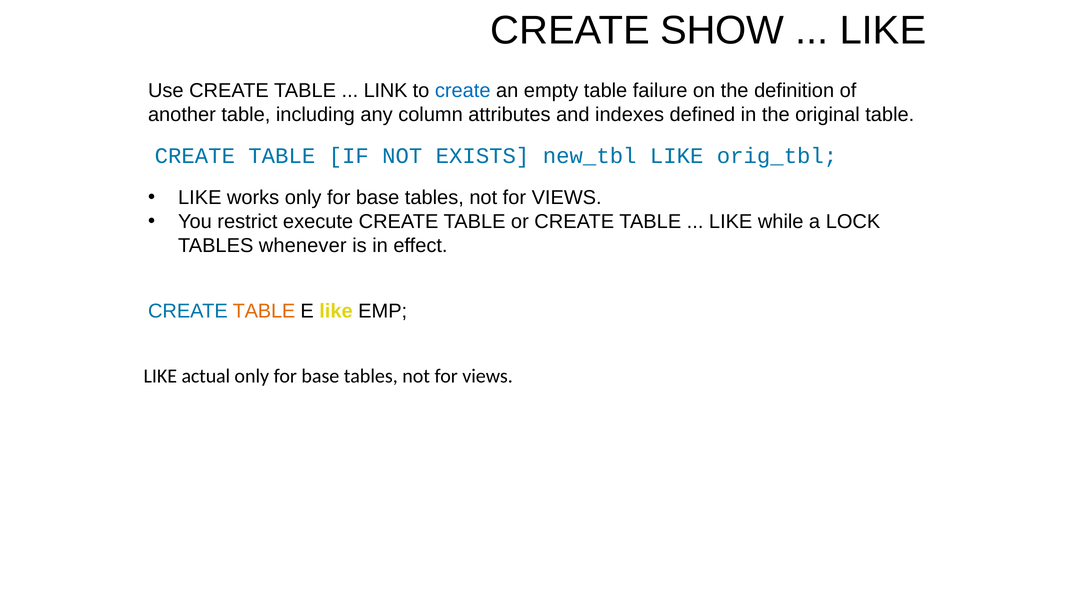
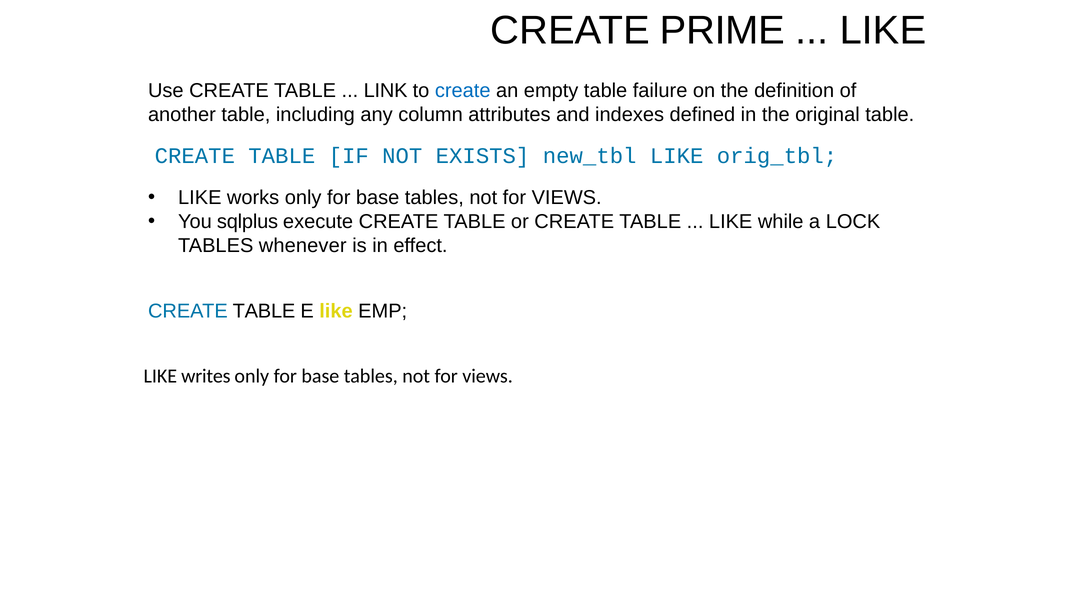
SHOW: SHOW -> PRIME
restrict: restrict -> sqlplus
TABLE at (264, 311) colour: orange -> black
actual: actual -> writes
